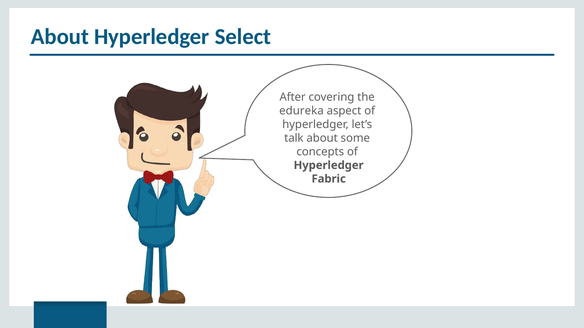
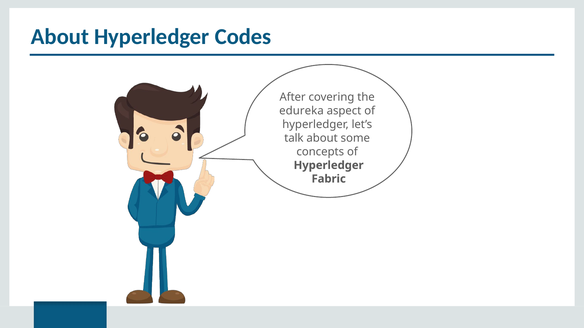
Select: Select -> Codes
